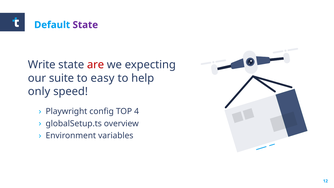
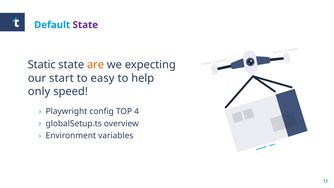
Write: Write -> Static
are colour: red -> orange
suite: suite -> start
